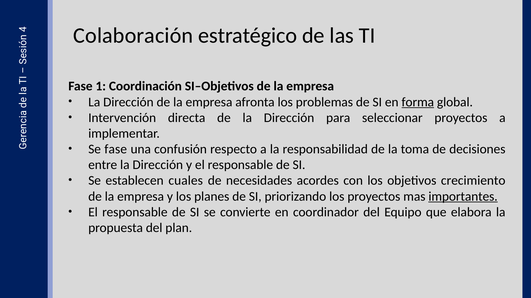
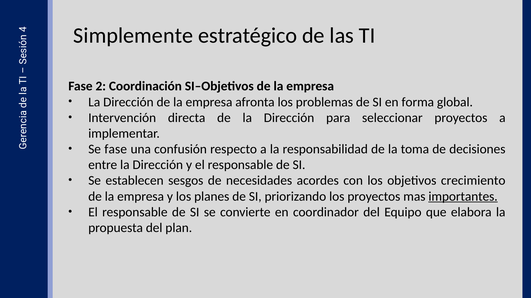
Colaboración: Colaboración -> Simplemente
1: 1 -> 2
forma underline: present -> none
cuales: cuales -> sesgos
